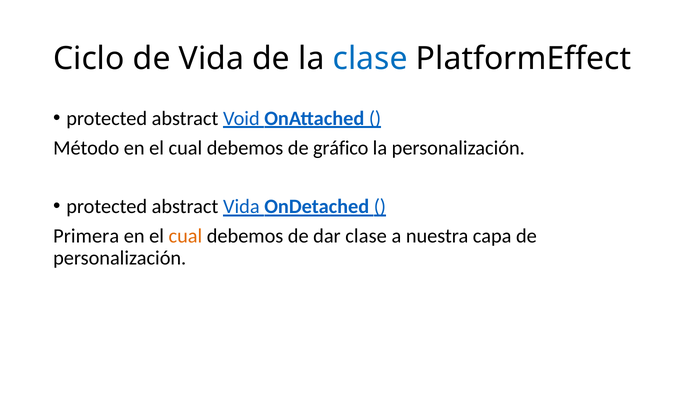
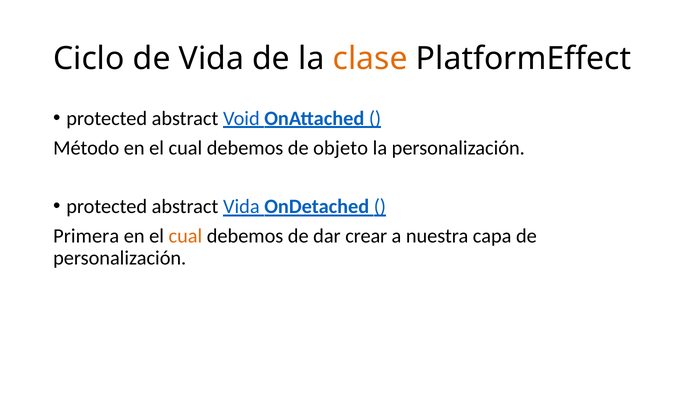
clase at (370, 59) colour: blue -> orange
gráfico: gráfico -> objeto
dar clase: clase -> crear
